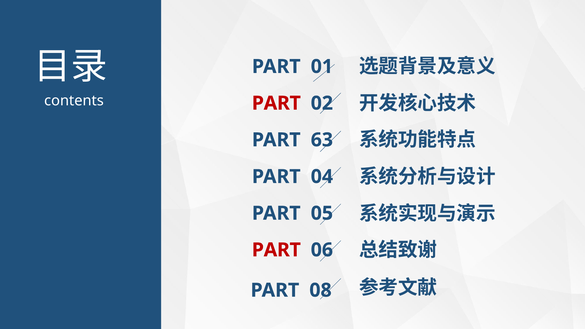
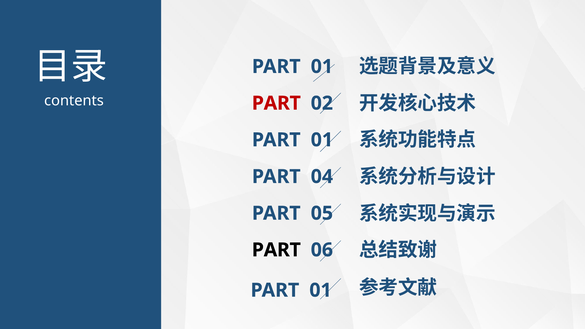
63 at (322, 140): 63 -> 01
PART at (276, 250) colour: red -> black
08 at (321, 290): 08 -> 01
